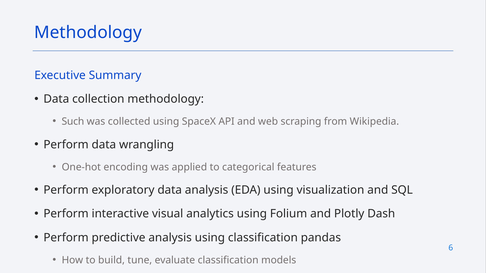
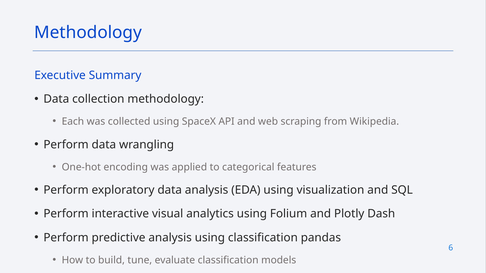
Such: Such -> Each
